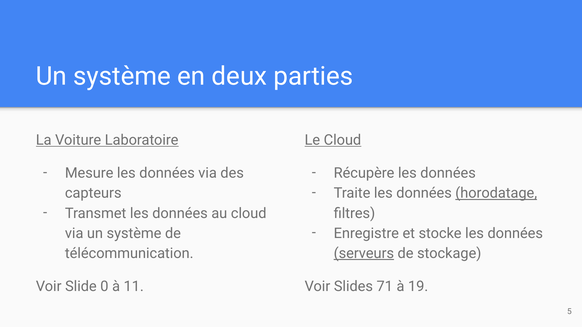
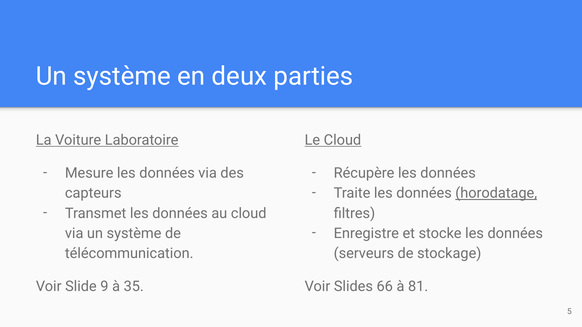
serveurs underline: present -> none
0: 0 -> 9
11: 11 -> 35
71: 71 -> 66
19: 19 -> 81
